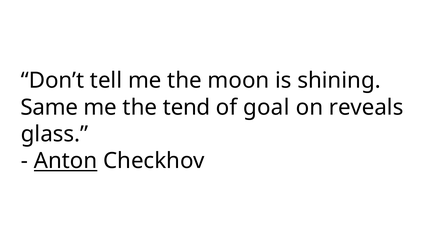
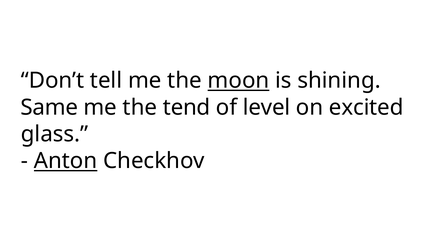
moon underline: none -> present
goal: goal -> level
reveals: reveals -> excited
